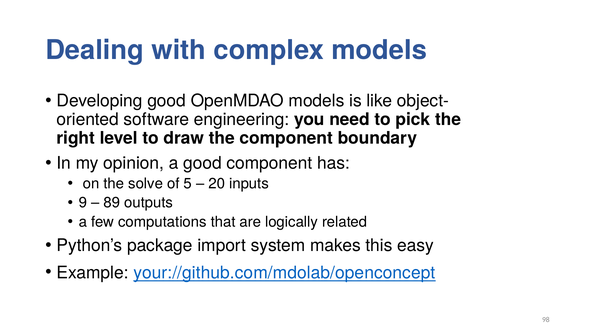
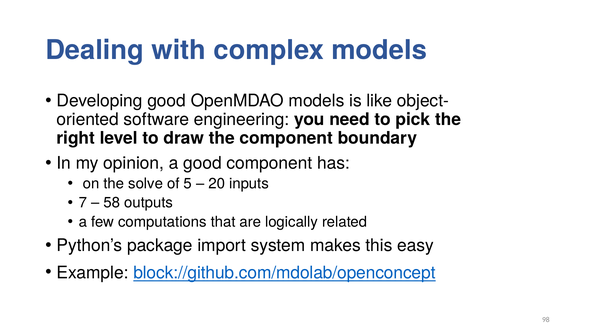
9: 9 -> 7
89: 89 -> 58
your://github.com/mdolab/openconcept: your://github.com/mdolab/openconcept -> block://github.com/mdolab/openconcept
